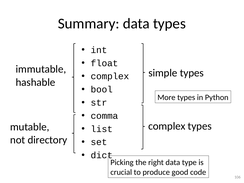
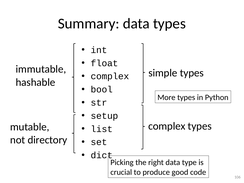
comma: comma -> setup
